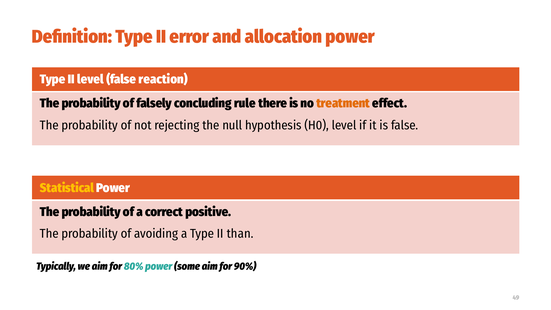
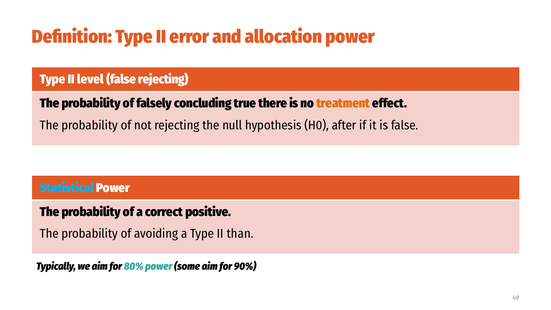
false reaction: reaction -> rejecting
rule: rule -> true
H0 level: level -> after
Statistical colour: yellow -> light blue
